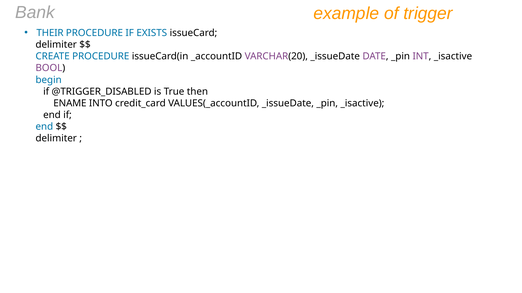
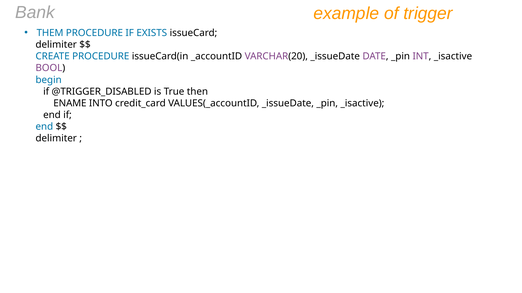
THEIR: THEIR -> THEM
